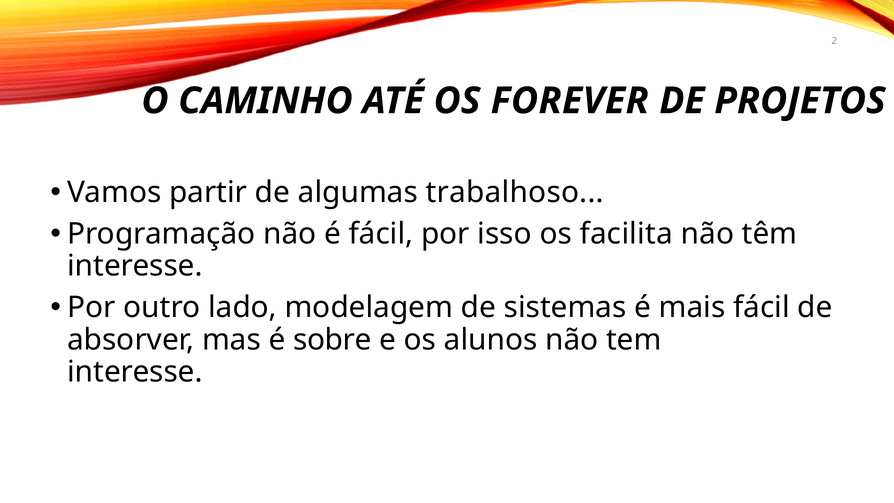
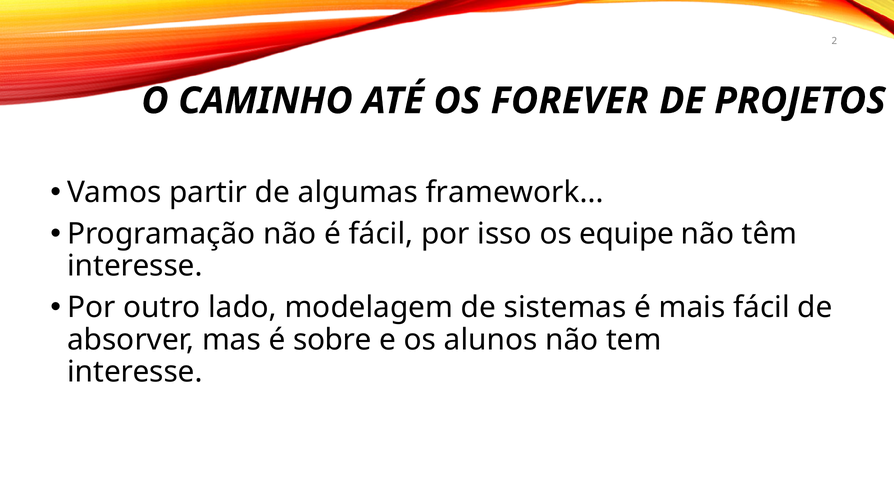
trabalhoso: trabalhoso -> framework
facilita: facilita -> equipe
